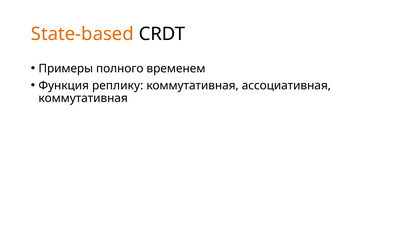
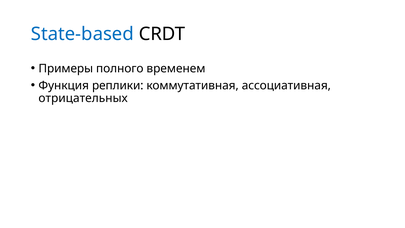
State-based colour: orange -> blue
реплику: реплику -> реплики
коммутативная at (83, 98): коммутативная -> отрицательных
